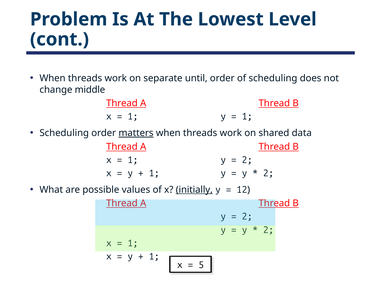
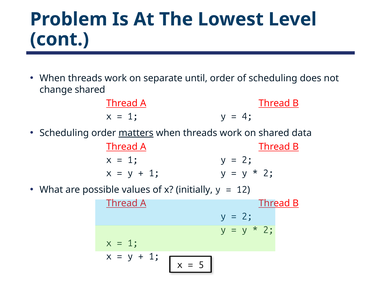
change middle: middle -> shared
1 at (247, 116): 1 -> 4
initially underline: present -> none
